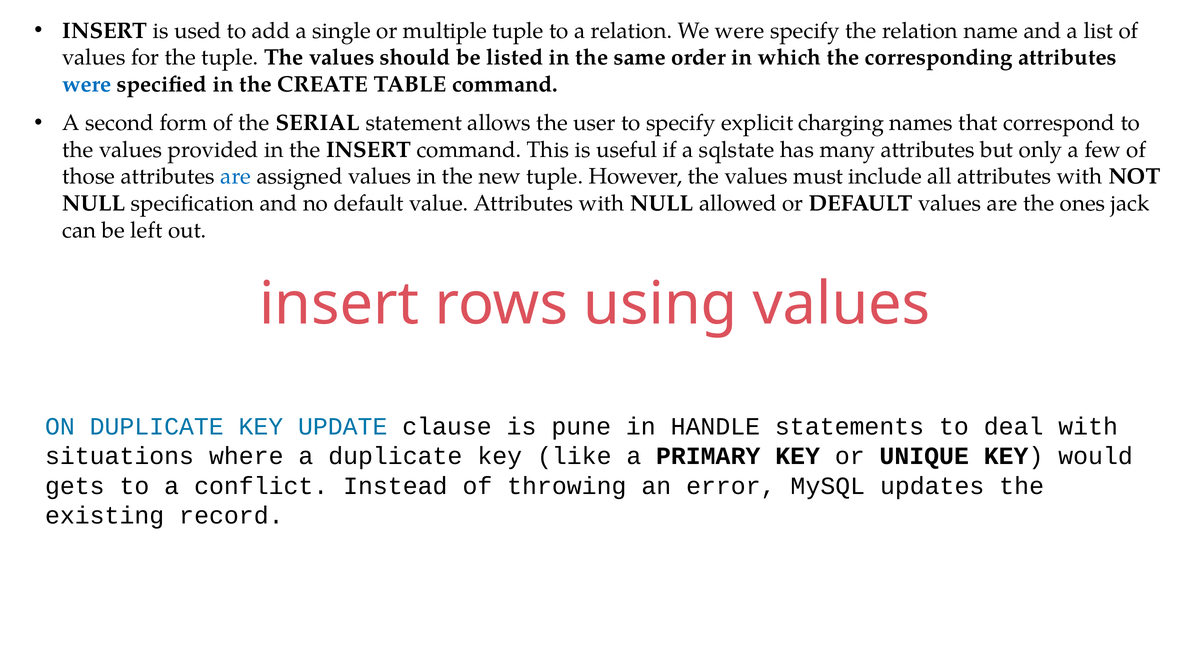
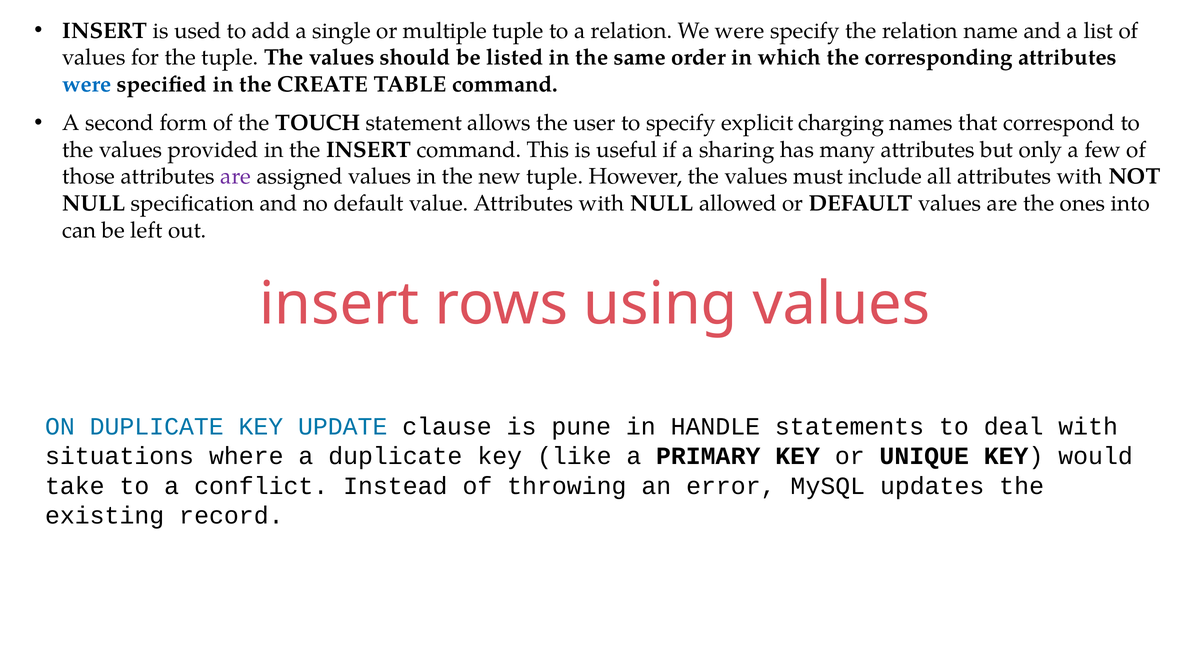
SERIAL: SERIAL -> TOUCH
sqlstate: sqlstate -> sharing
are at (236, 176) colour: blue -> purple
jack: jack -> into
gets: gets -> take
